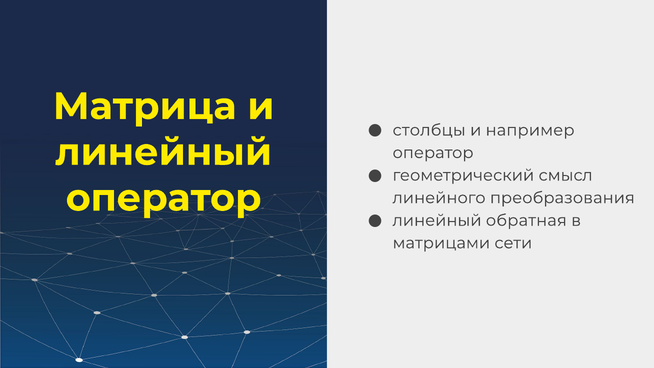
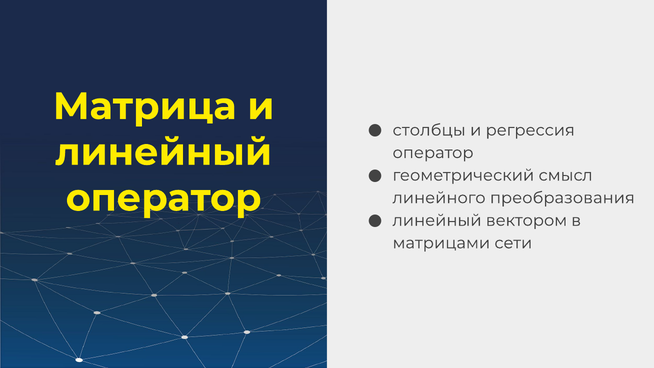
например: например -> регрессия
обратная: обратная -> вектором
